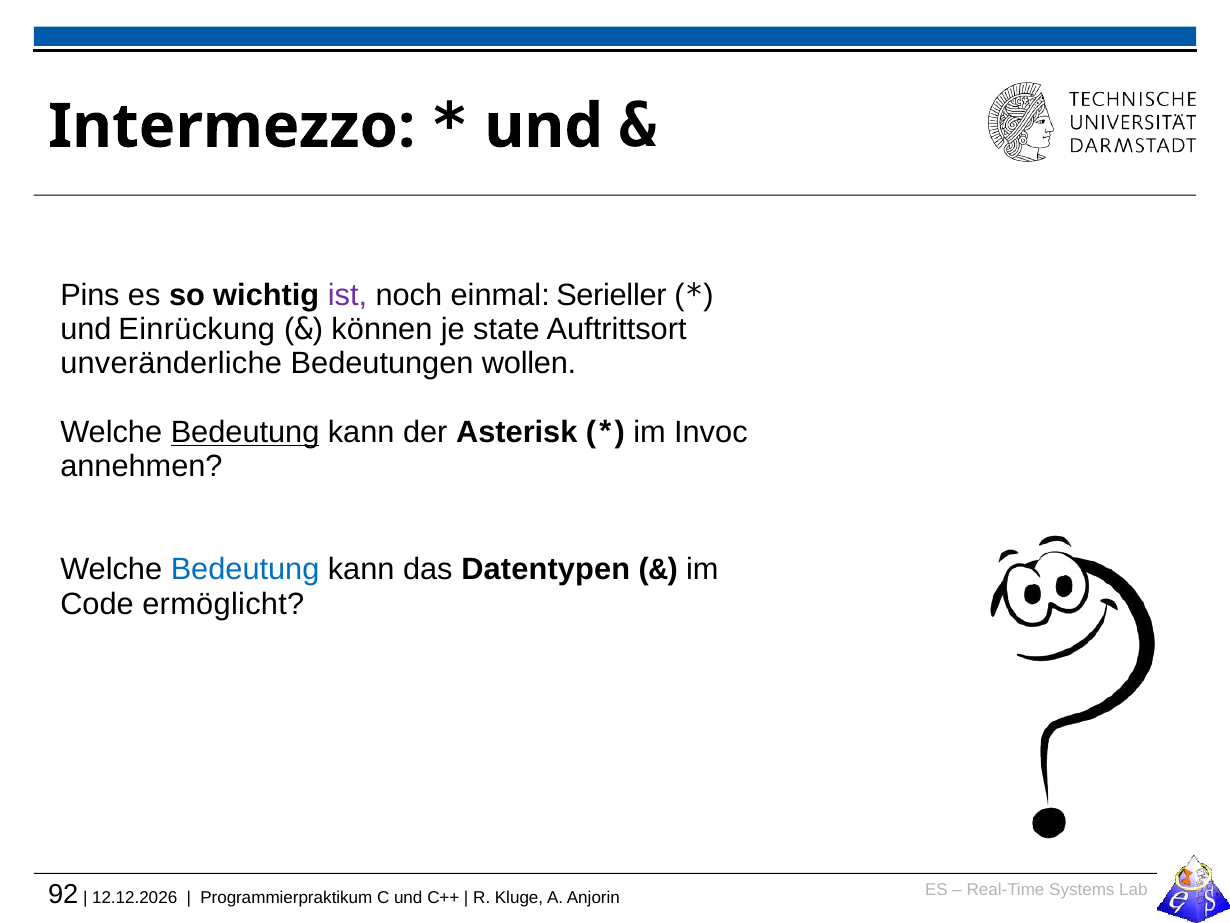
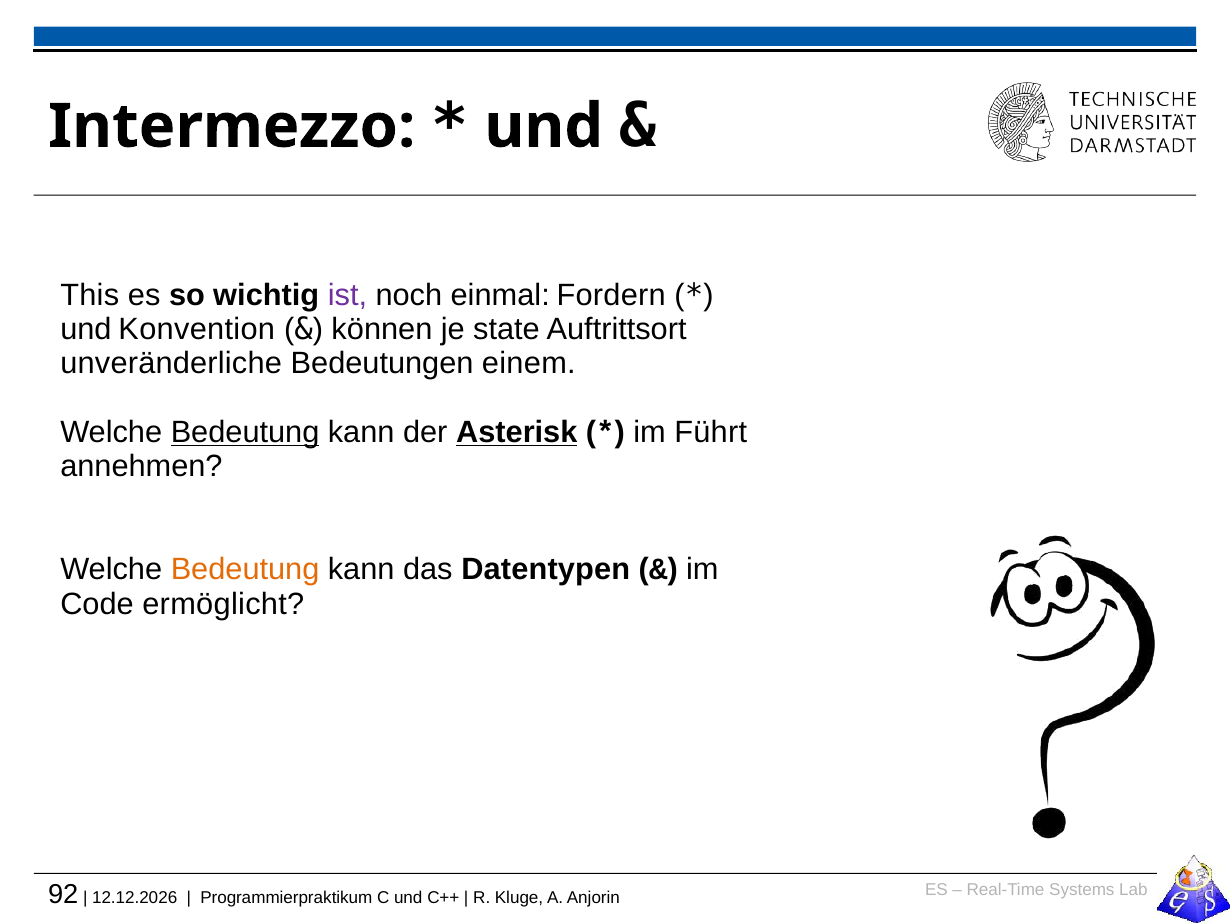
Pins: Pins -> This
Serieller: Serieller -> Fordern
Einrückung: Einrückung -> Konvention
wollen: wollen -> einem
Asterisk underline: none -> present
Invoc: Invoc -> Führt
Bedeutung at (245, 569) colour: blue -> orange
